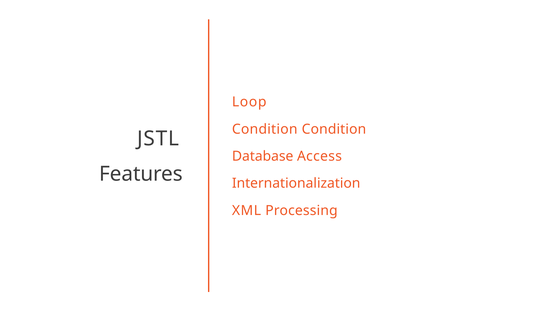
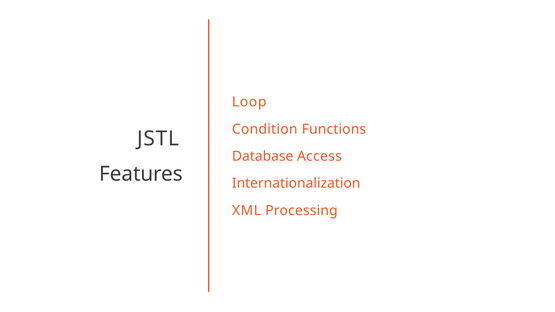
Condition Condition: Condition -> Functions
